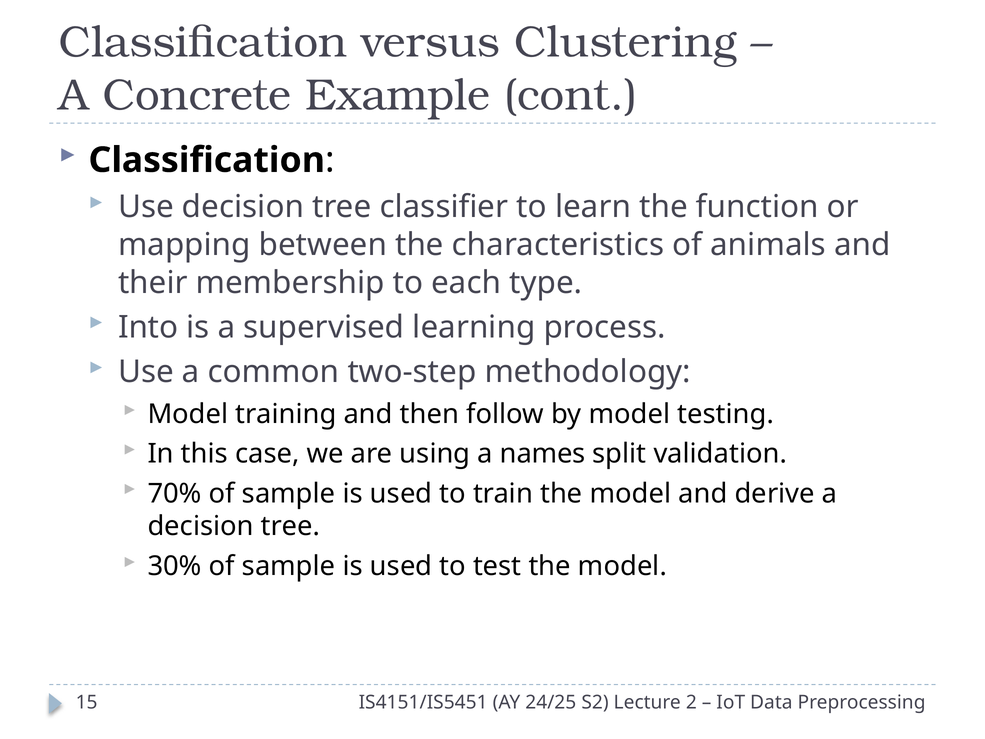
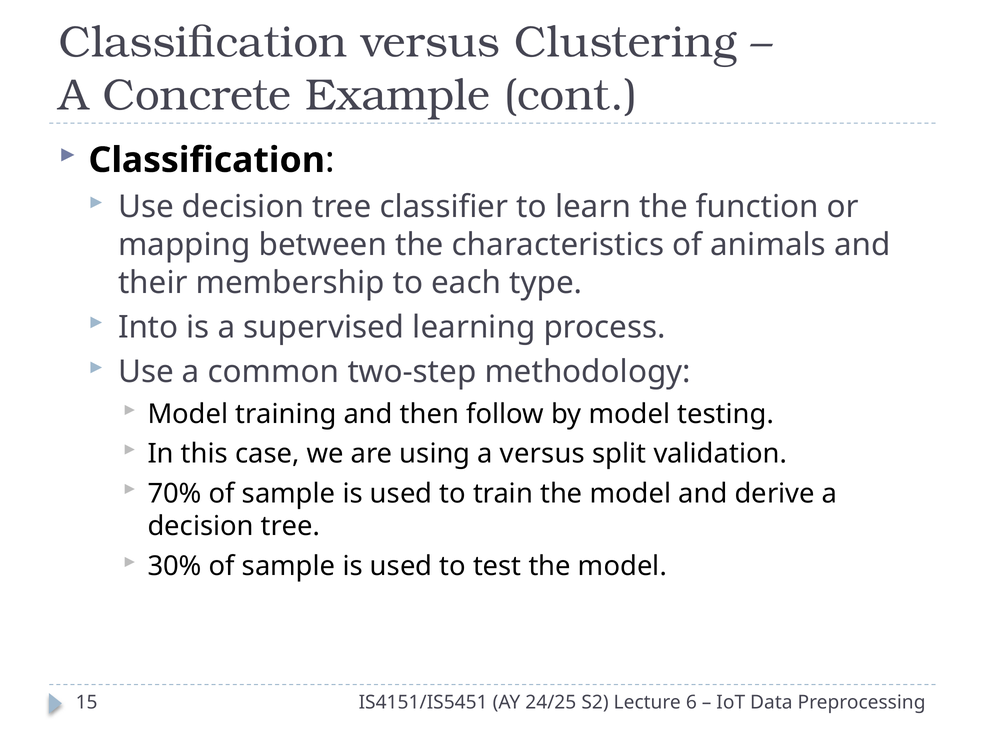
a names: names -> versus
2: 2 -> 6
